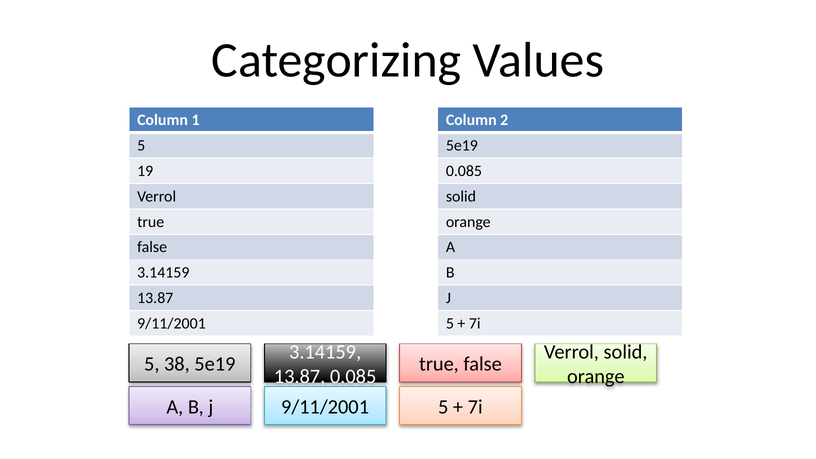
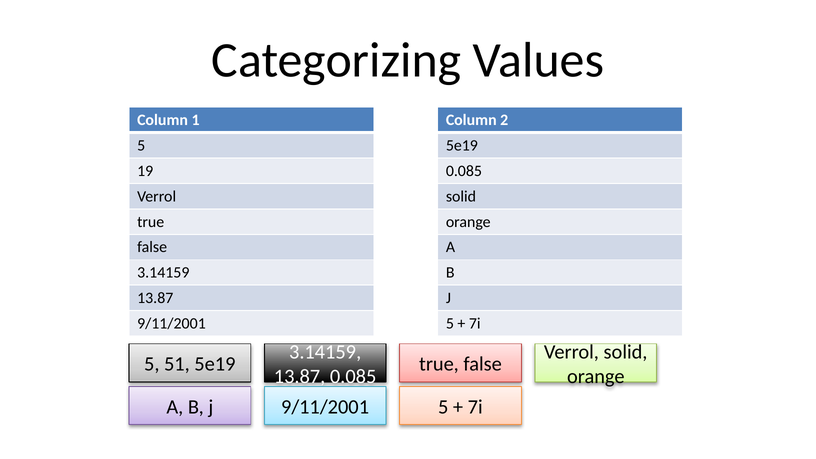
38: 38 -> 51
